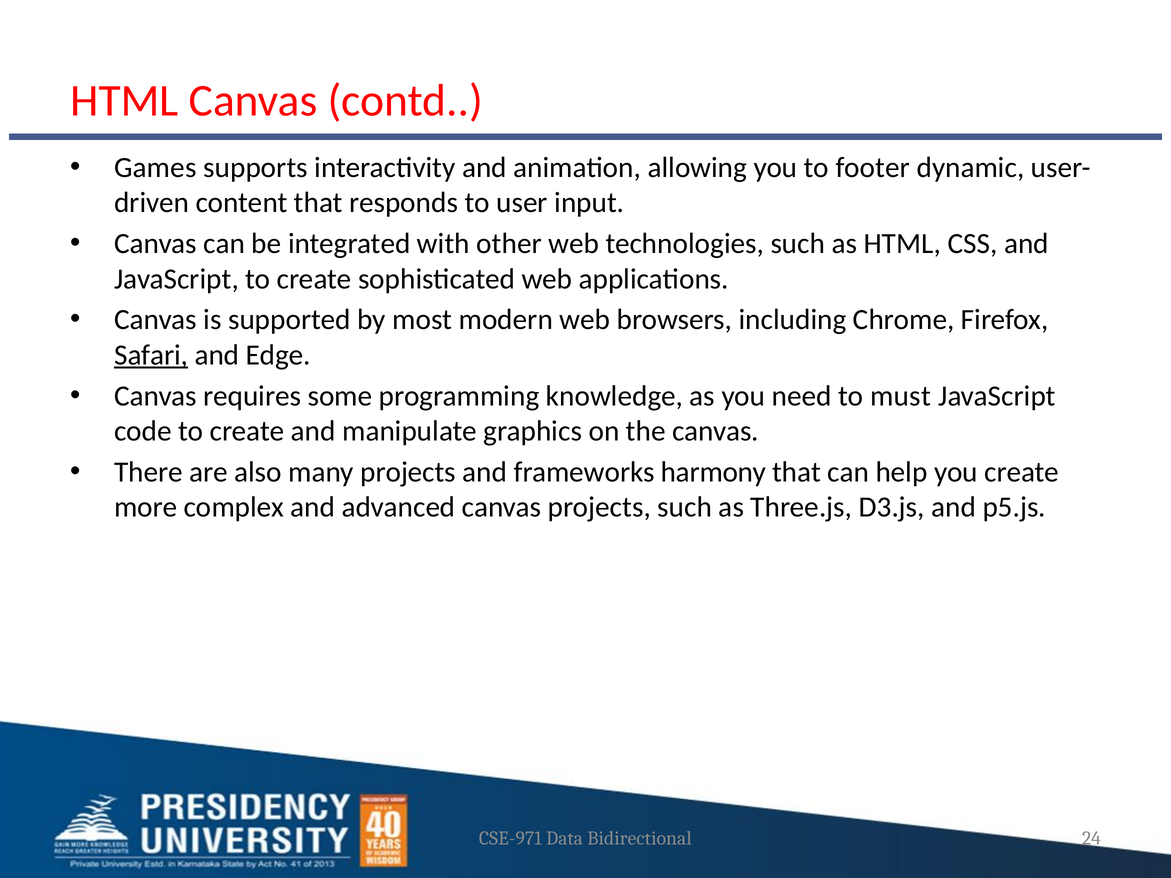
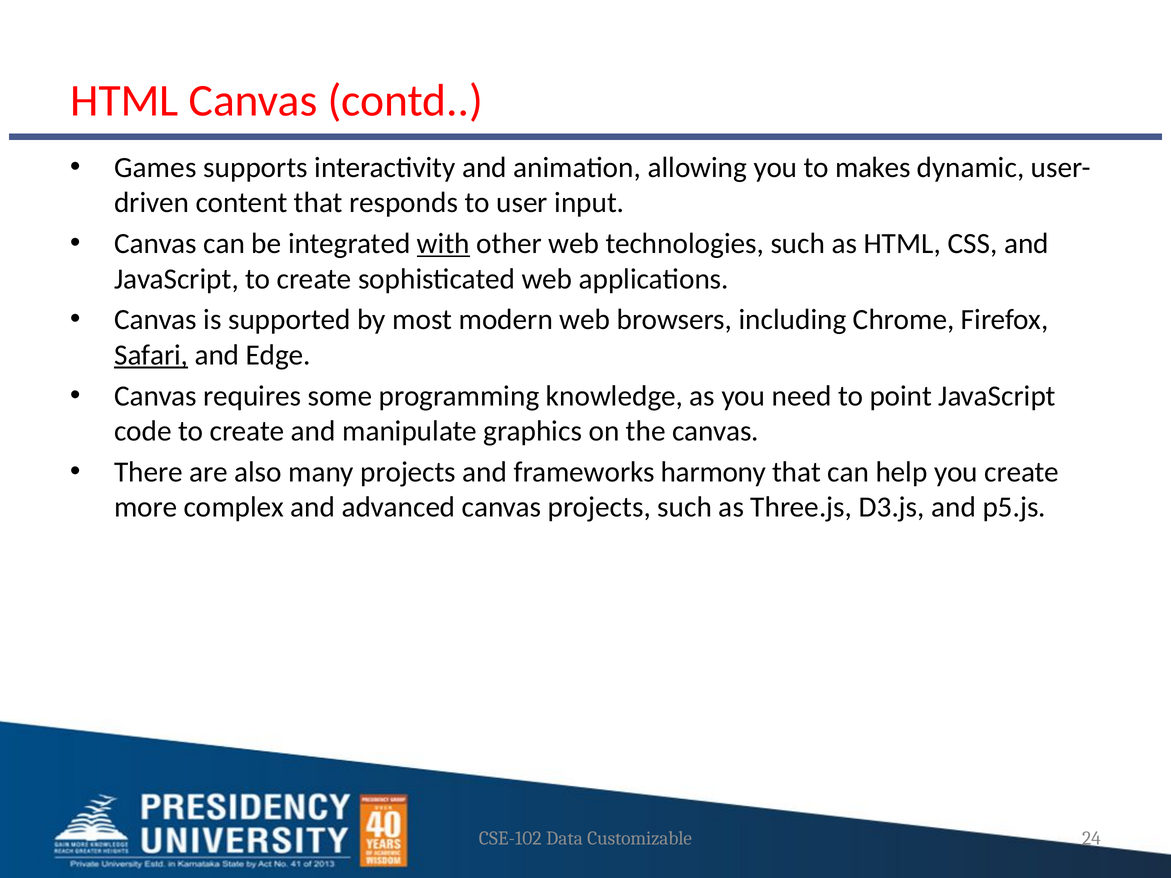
footer: footer -> makes
with underline: none -> present
must: must -> point
CSE-971: CSE-971 -> CSE-102
Bidirectional: Bidirectional -> Customizable
